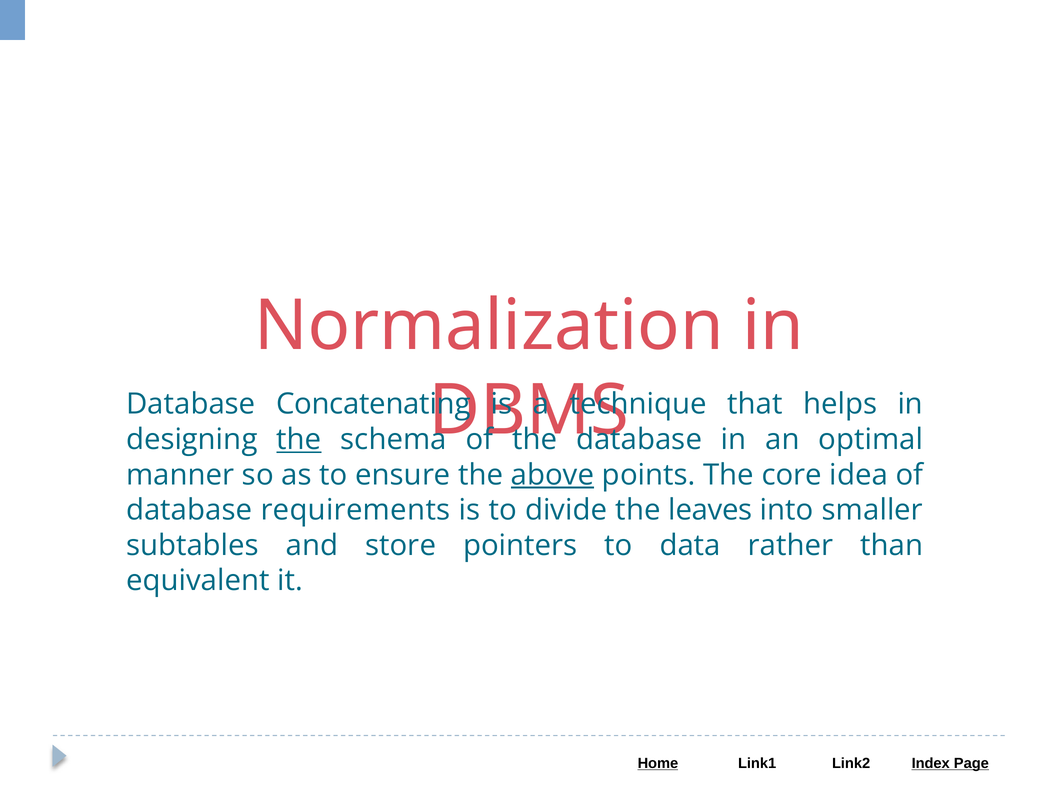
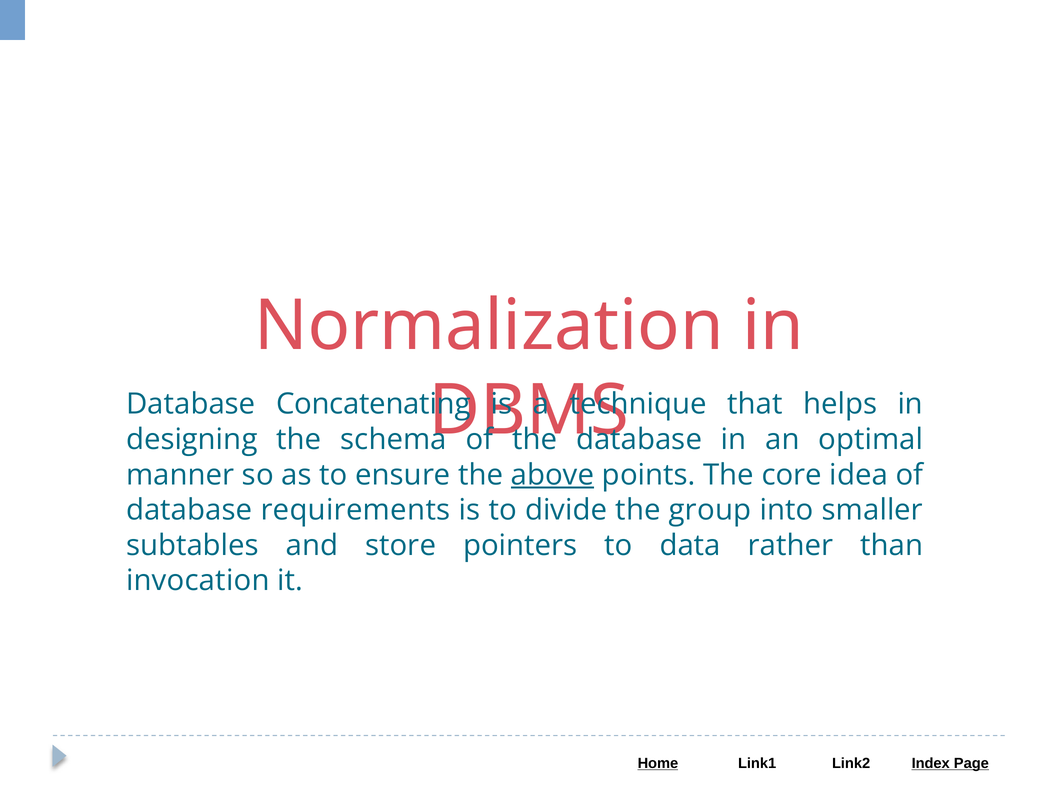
the at (299, 439) underline: present -> none
leaves: leaves -> group
equivalent: equivalent -> invocation
